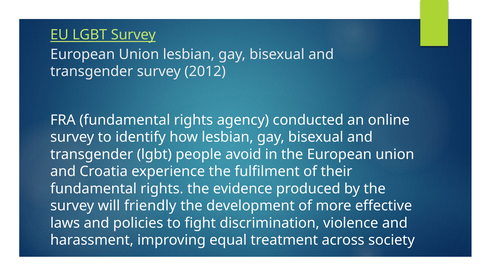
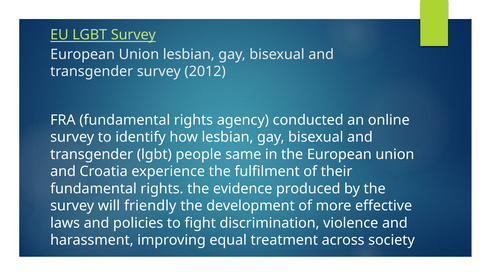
avoid: avoid -> same
